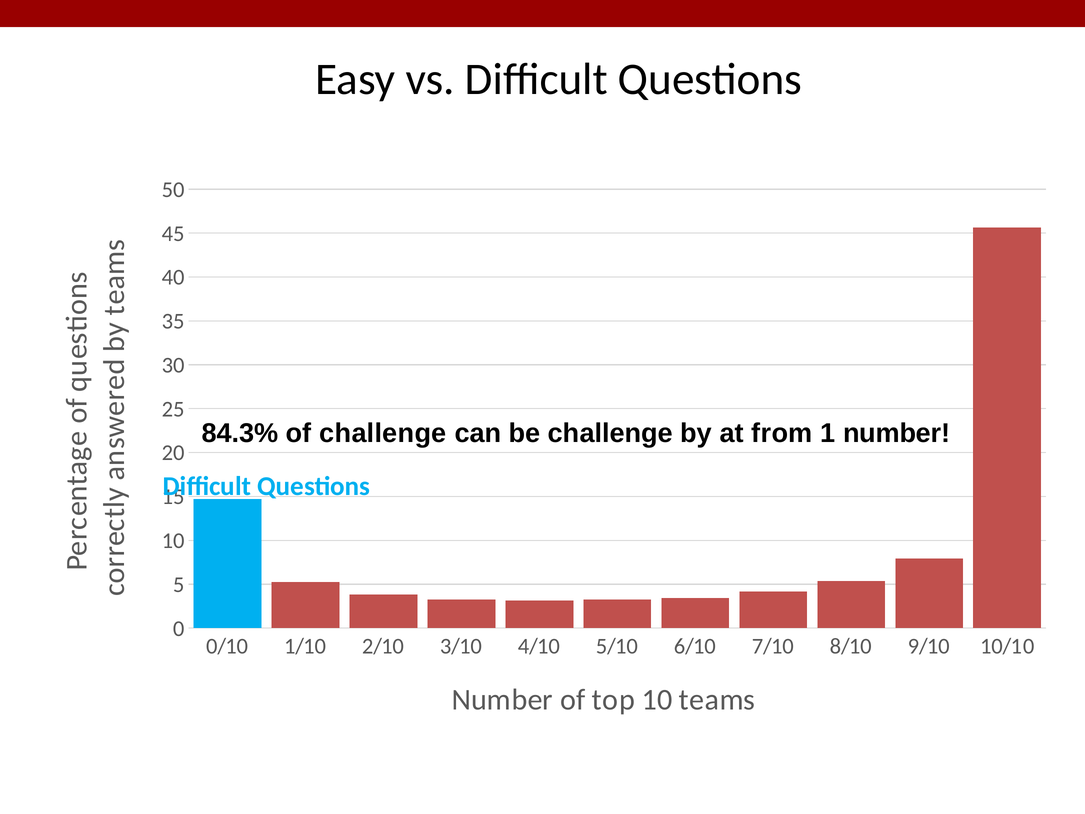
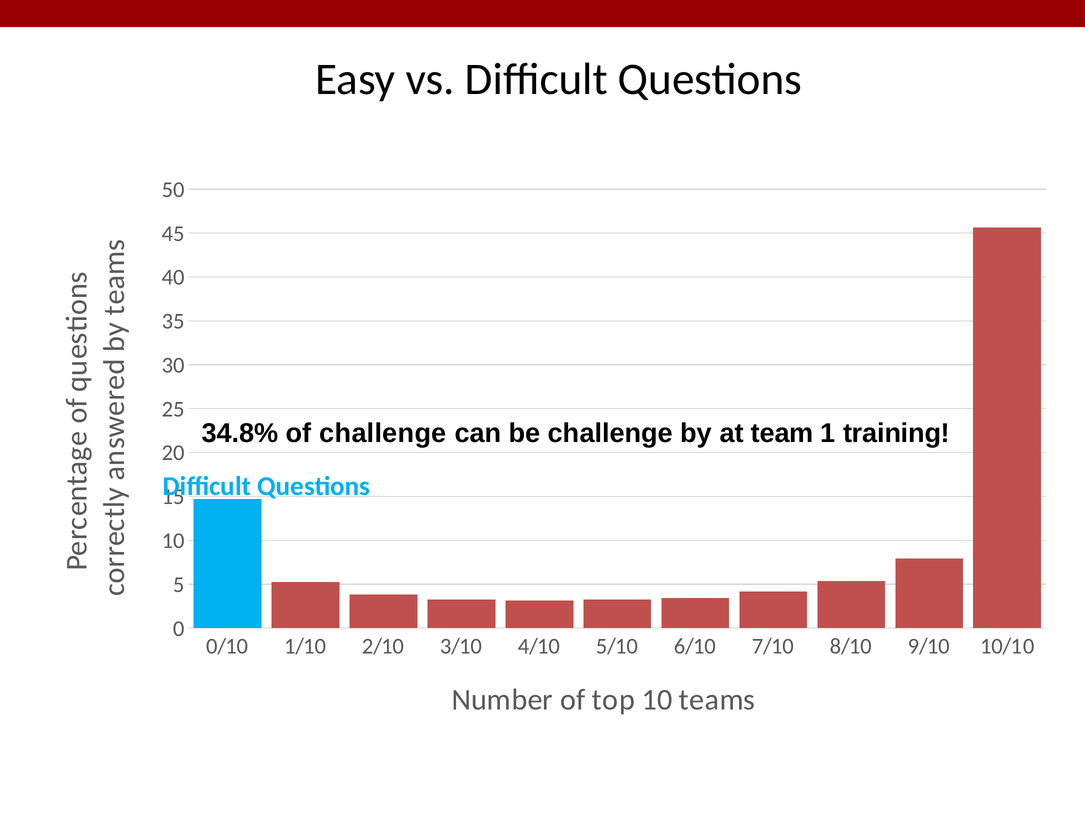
84.3%: 84.3% -> 34.8%
from: from -> team
1 number: number -> training
